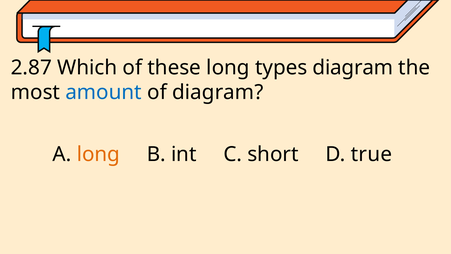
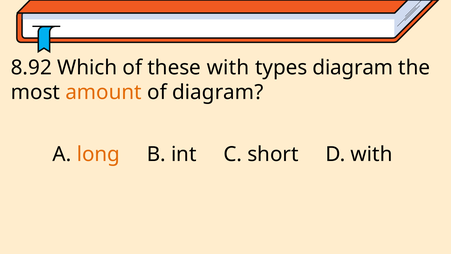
2.87: 2.87 -> 8.92
these long: long -> with
amount colour: blue -> orange
D true: true -> with
